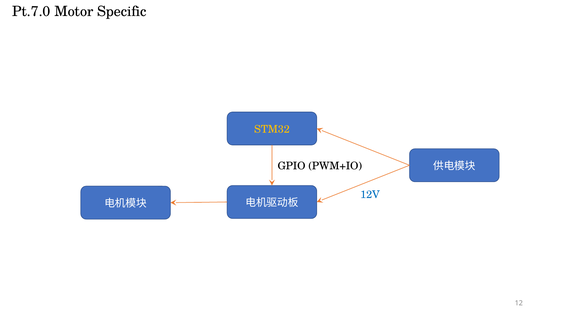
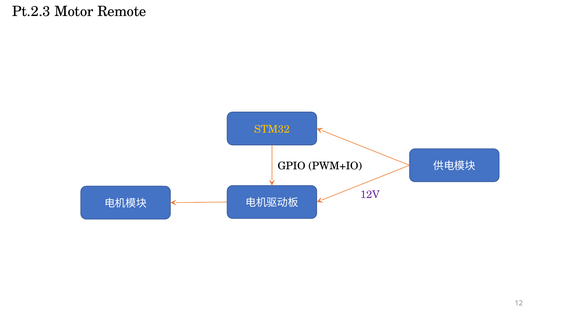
Pt.7.0: Pt.7.0 -> Pt.2.3
Specific: Specific -> Remote
12V colour: blue -> purple
